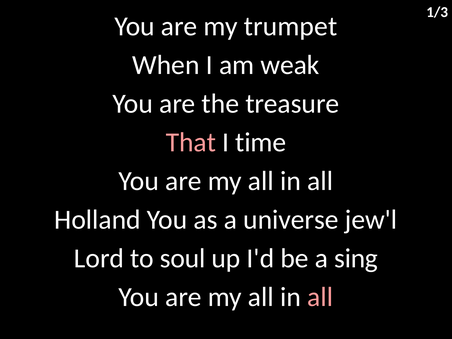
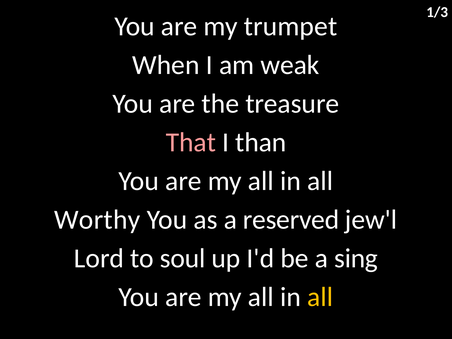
time: time -> than
Holland: Holland -> Worthy
universe: universe -> reserved
all at (320, 297) colour: pink -> yellow
